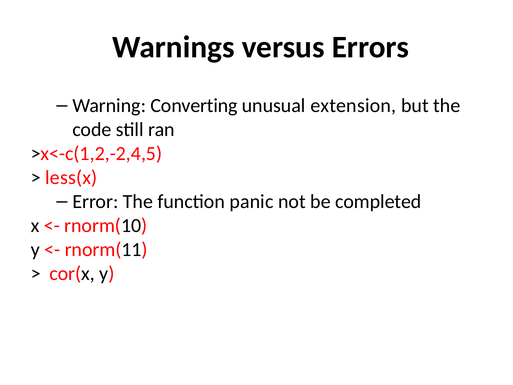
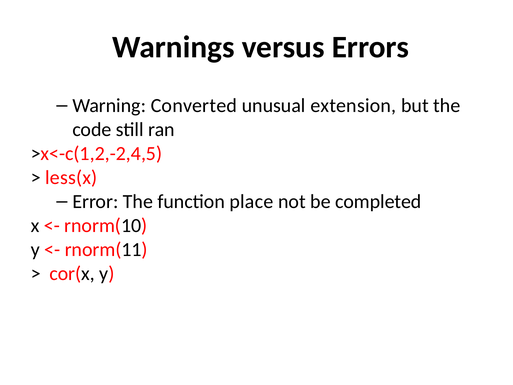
Converting: Converting -> Converted
panic: panic -> place
